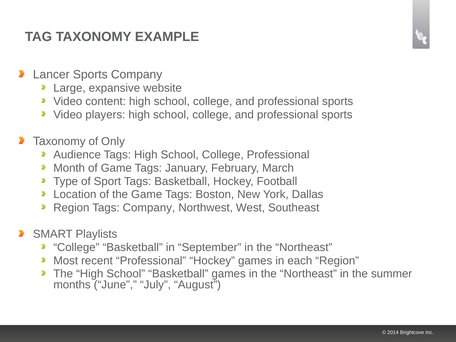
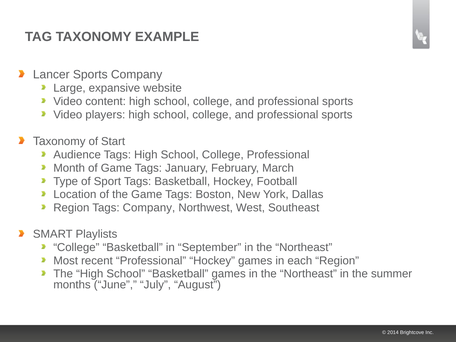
Only: Only -> Start
